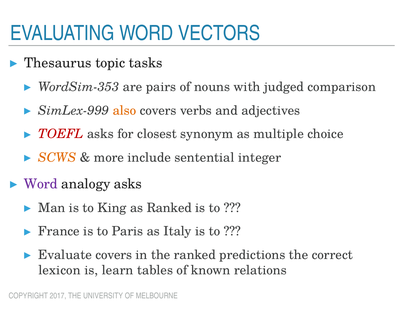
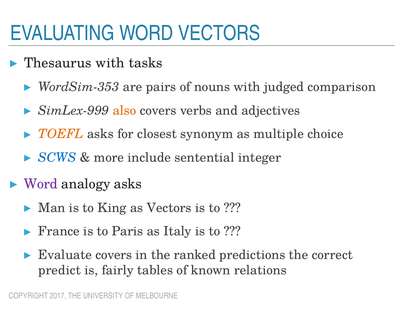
Thesaurus topic: topic -> with
TOEFL colour: red -> orange
SCWS colour: orange -> blue
as Ranked: Ranked -> Vectors
lexicon: lexicon -> predict
learn: learn -> fairly
